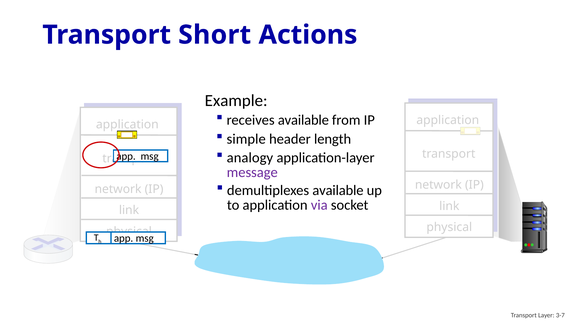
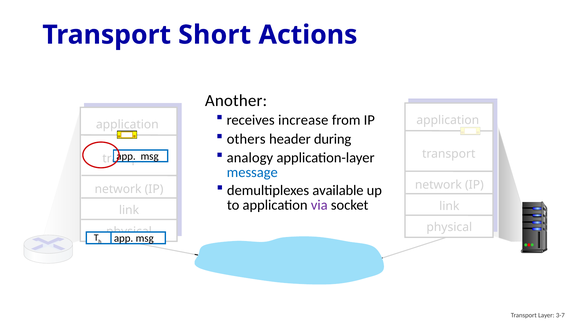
Example: Example -> Another
receives available: available -> increase
simple: simple -> others
length: length -> during
message colour: purple -> blue
